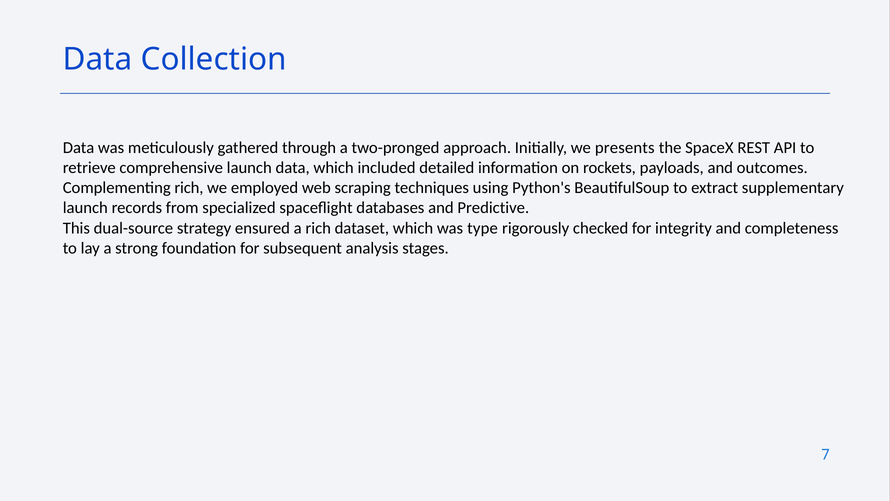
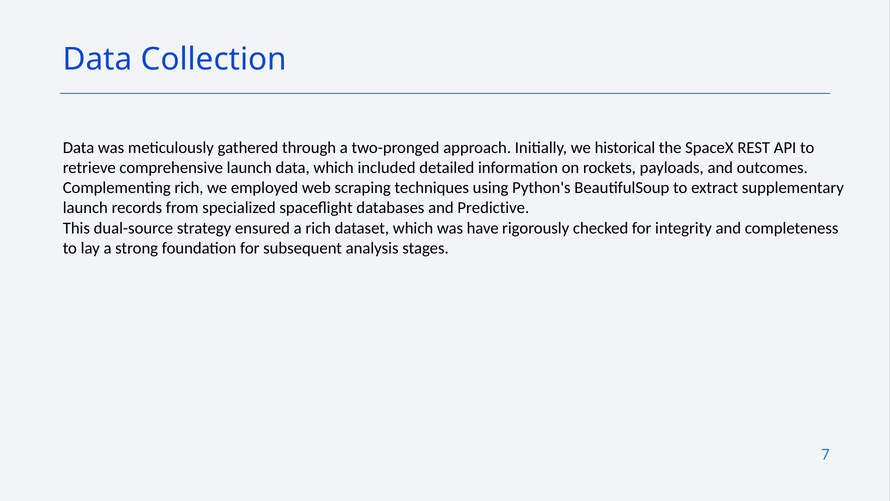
presents: presents -> historical
type: type -> have
